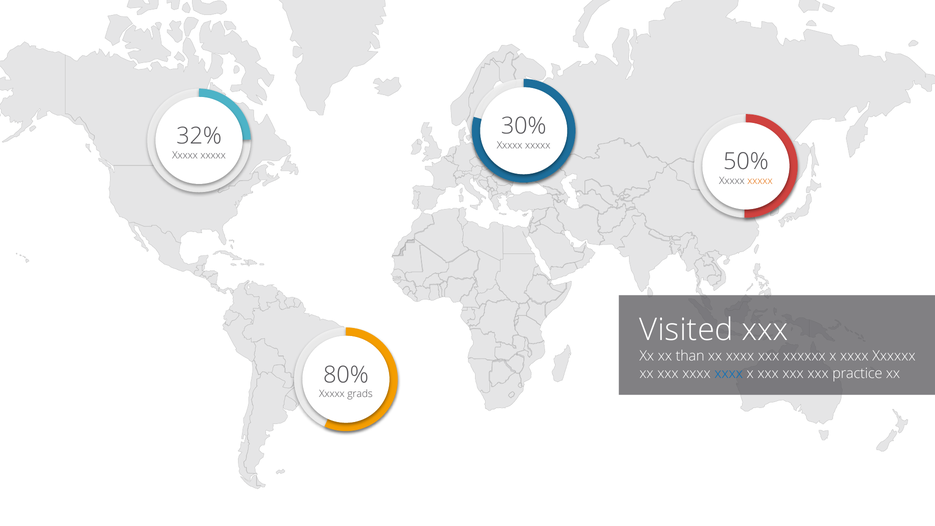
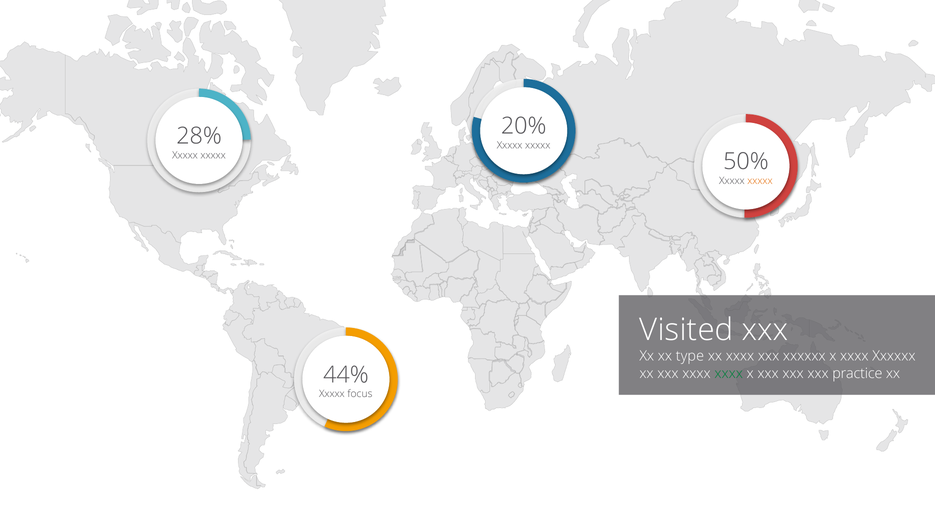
30%: 30% -> 20%
32%: 32% -> 28%
than: than -> type
80%: 80% -> 44%
xxxx at (729, 373) colour: blue -> green
grads: grads -> focus
